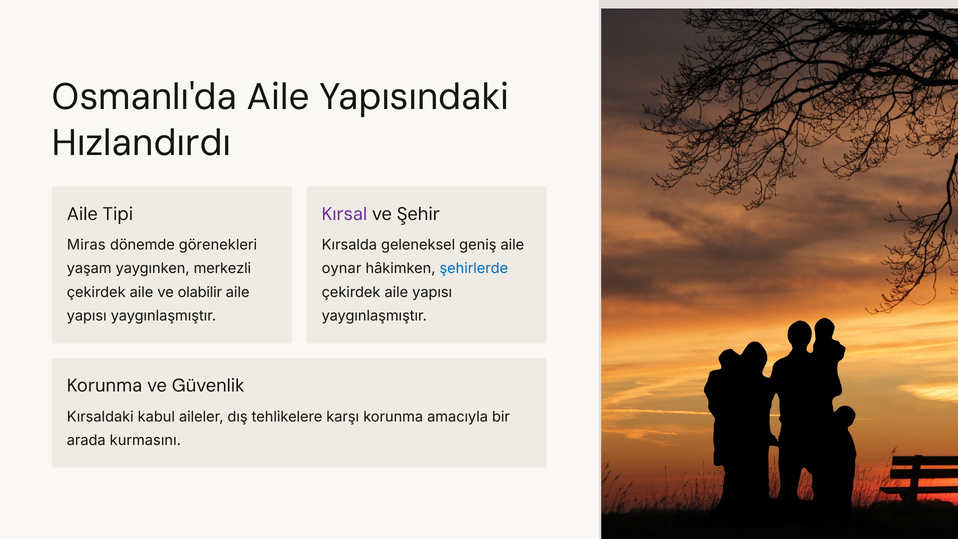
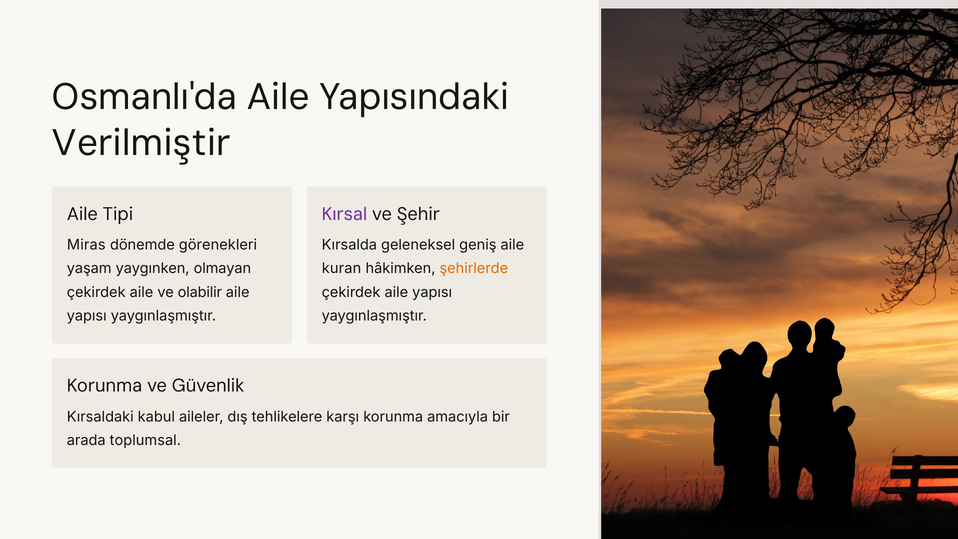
Hızlandırdı: Hızlandırdı -> Verilmiştir
merkezli: merkezli -> olmayan
oynar: oynar -> kuran
şehirlerde colour: blue -> orange
kurmasını: kurmasını -> toplumsal
